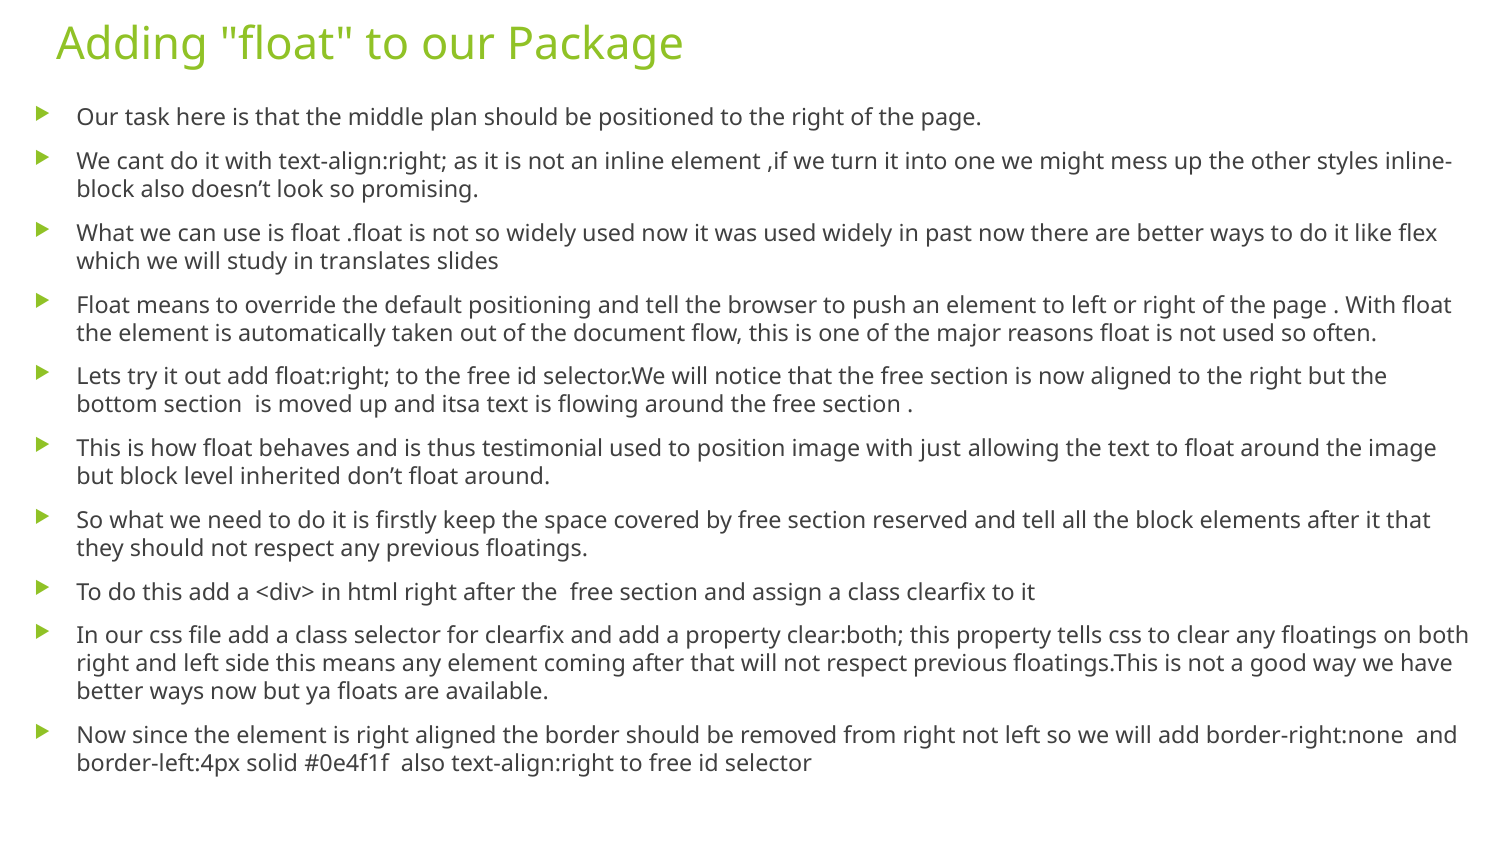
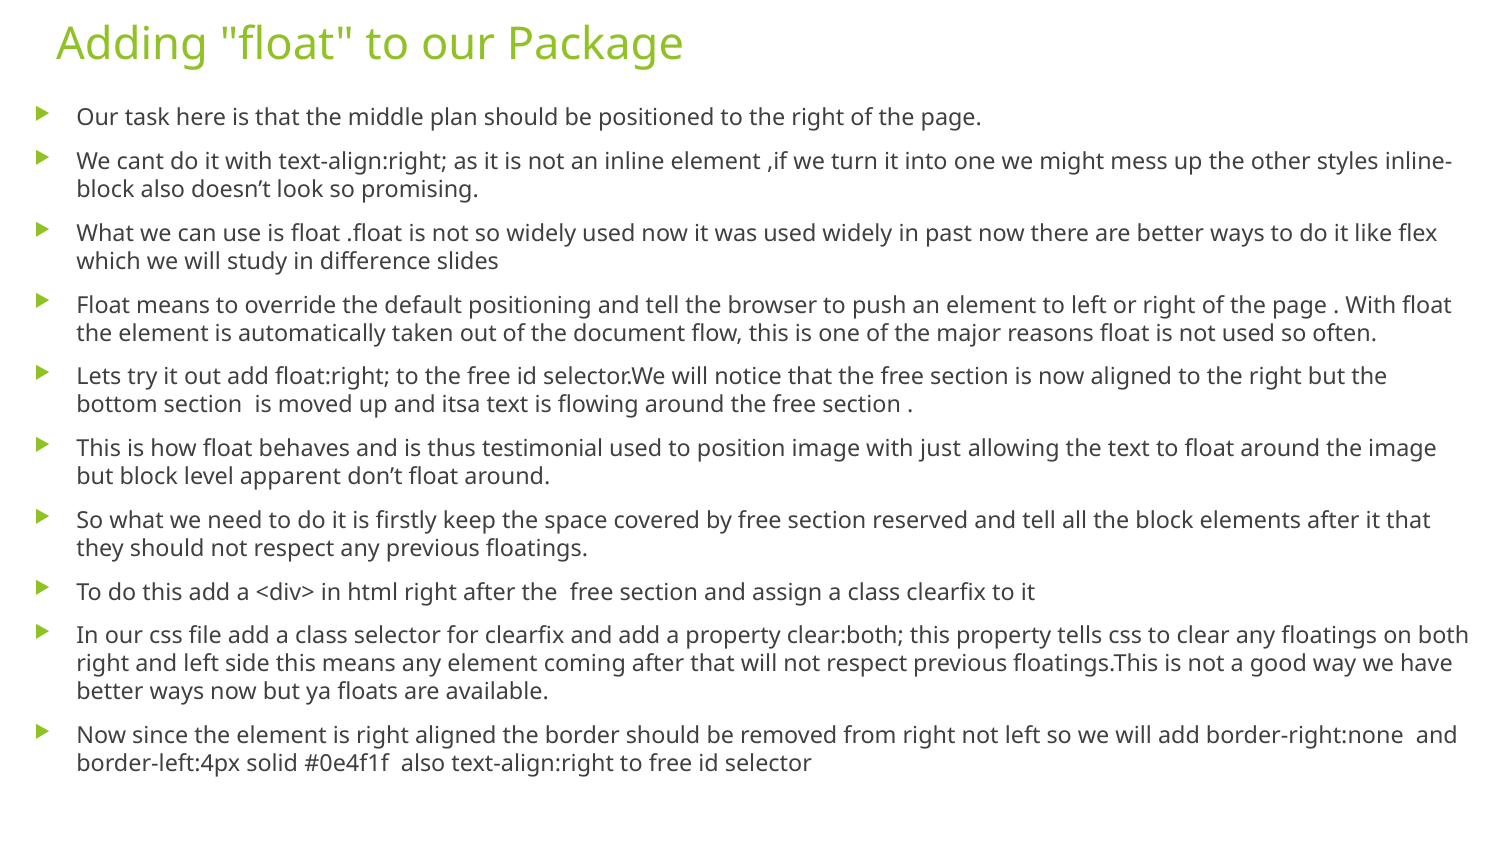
translates: translates -> difference
inherited: inherited -> apparent
